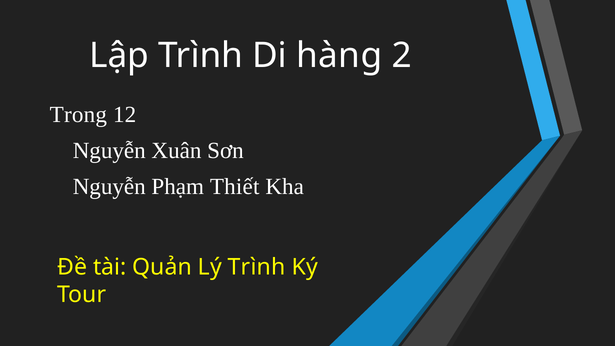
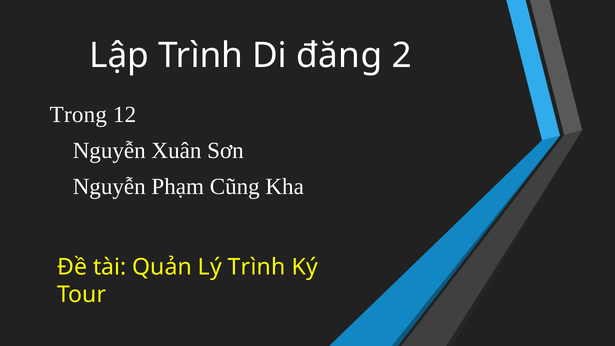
hàng: hàng -> đăng
Thiết: Thiết -> Cũng
